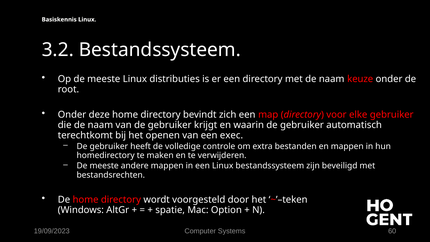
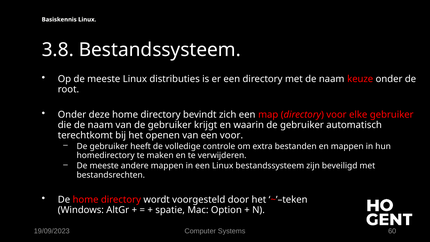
3.2: 3.2 -> 3.8
een exec: exec -> voor
